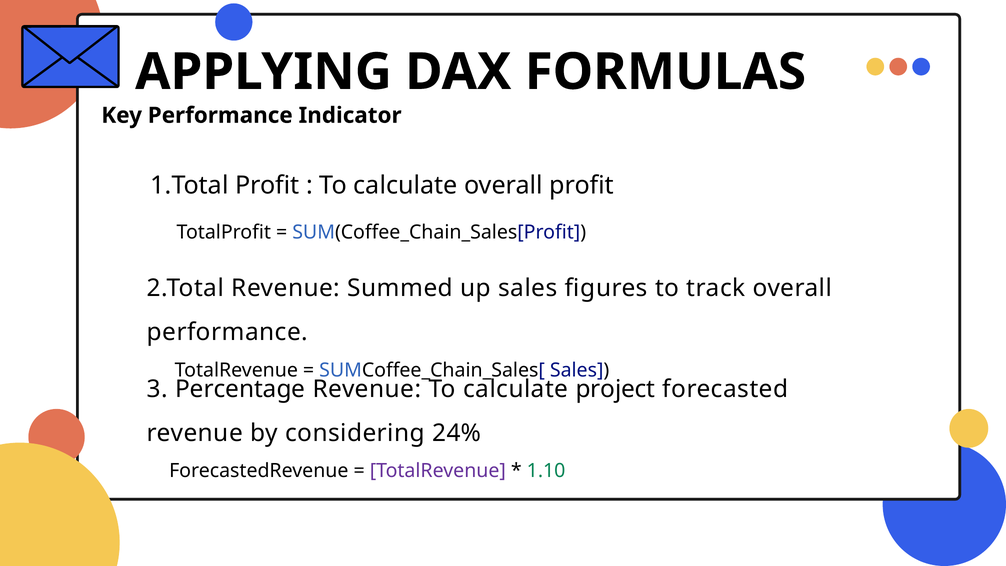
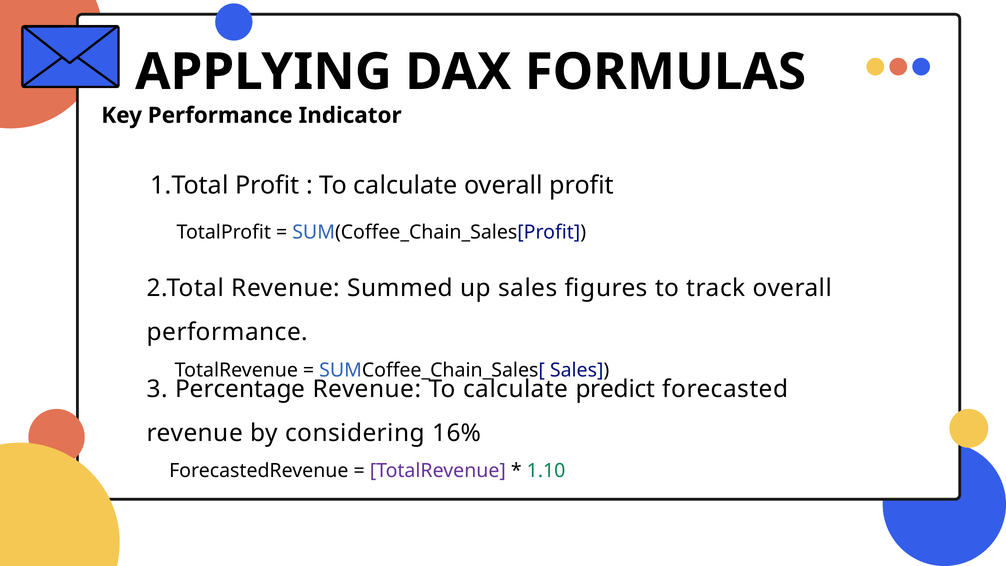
project: project -> predict
24%: 24% -> 16%
